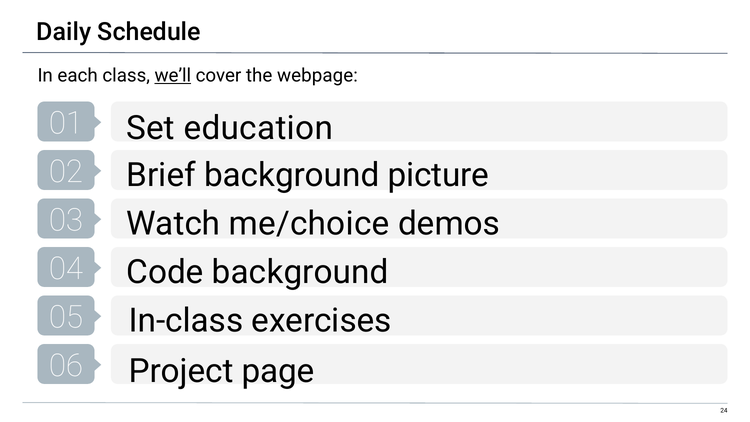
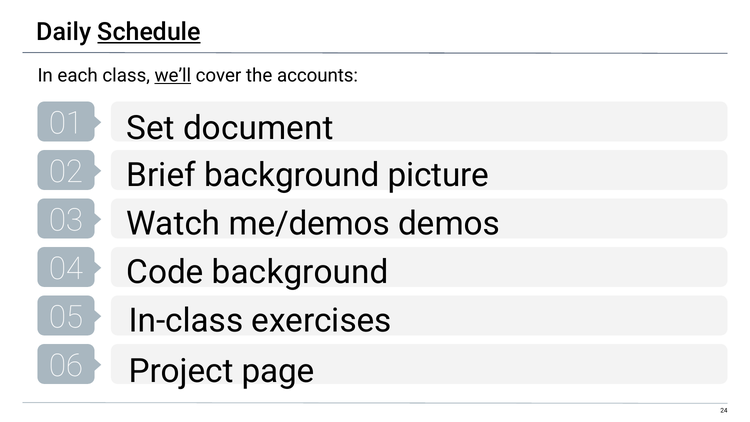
Schedule underline: none -> present
webpage: webpage -> accounts
education: education -> document
me/choice: me/choice -> me/demos
